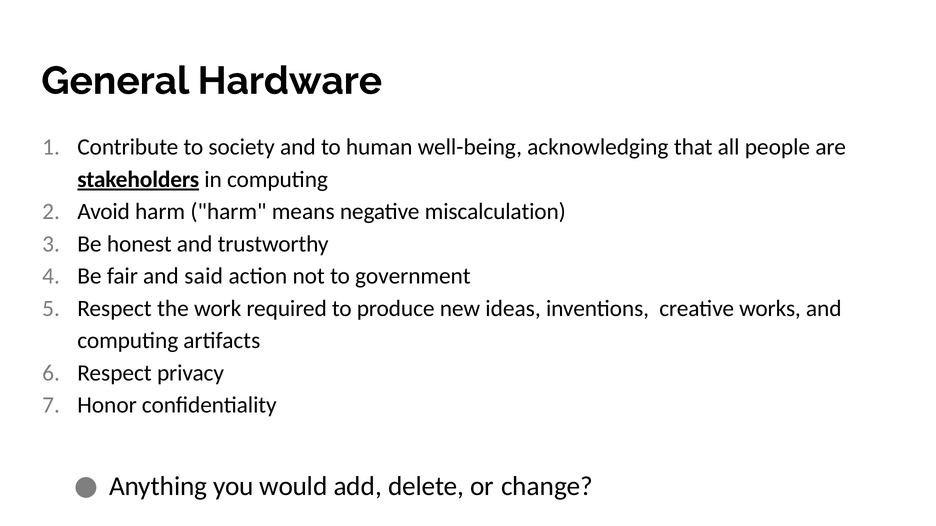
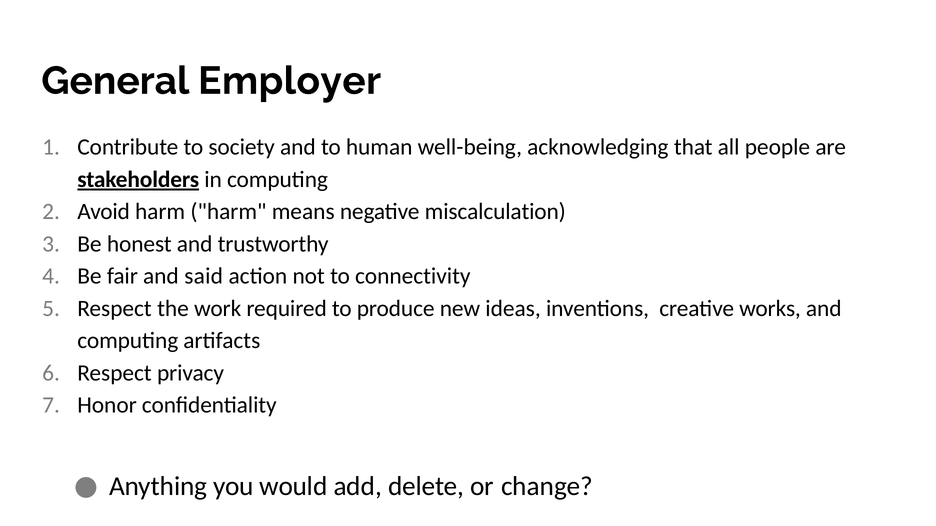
Hardware: Hardware -> Employer
government: government -> connectivity
